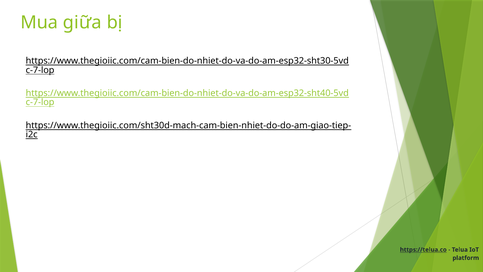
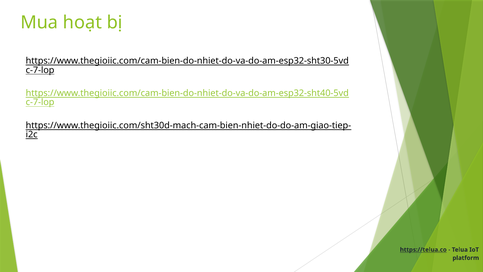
giữa: giữa -> hoạt
